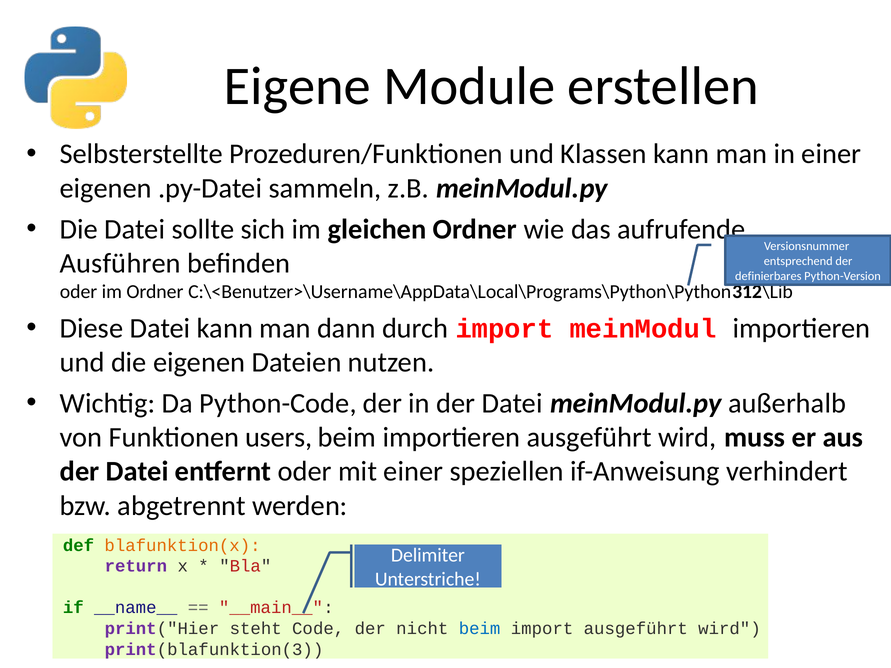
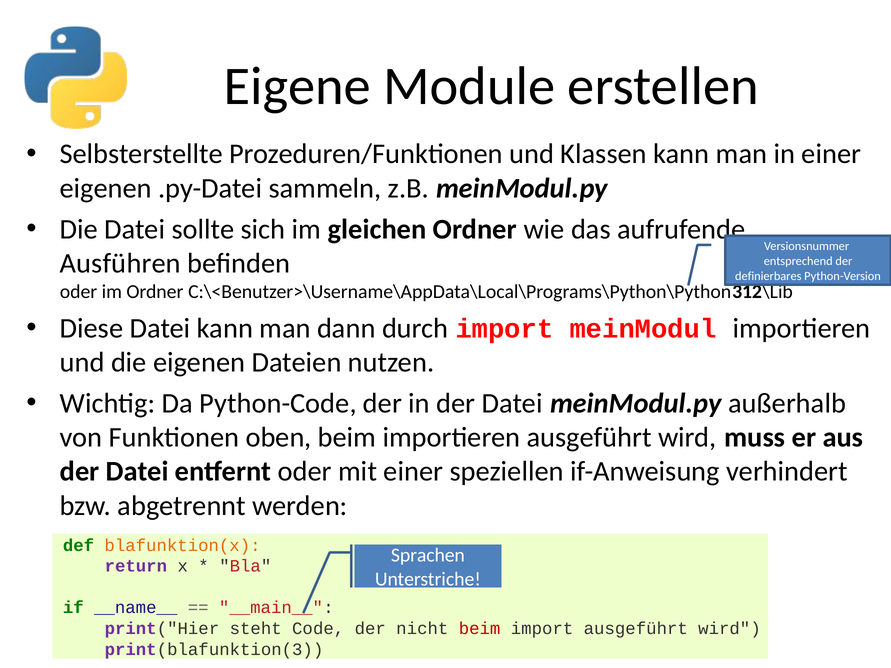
users: users -> oben
Delimiter: Delimiter -> Sprachen
beim at (480, 629) colour: blue -> red
